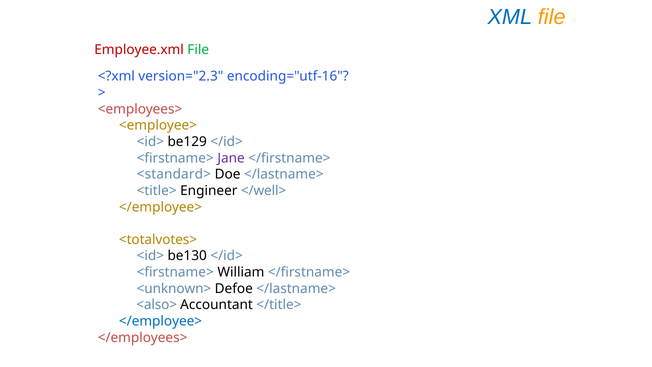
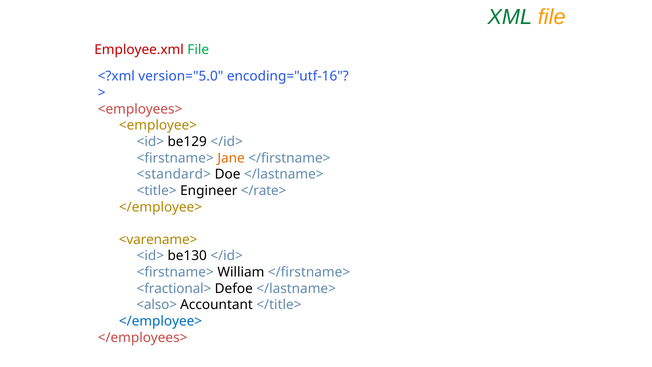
XML colour: blue -> green
version="2.3: version="2.3 -> version="5.0
Jane colour: purple -> orange
</well>: </well> -> </rate>
<totalvotes>: <totalvotes> -> <varename>
<unknown>: <unknown> -> <fractional>
